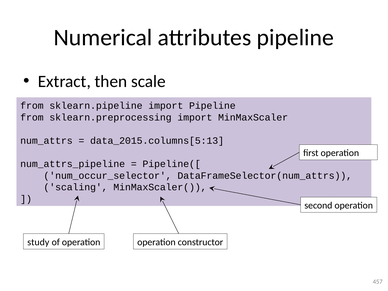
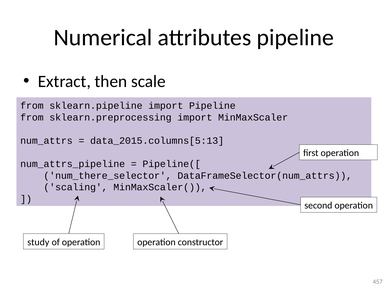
num_occur_selector: num_occur_selector -> num_there_selector
